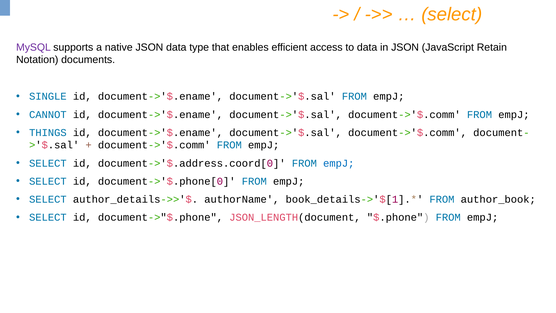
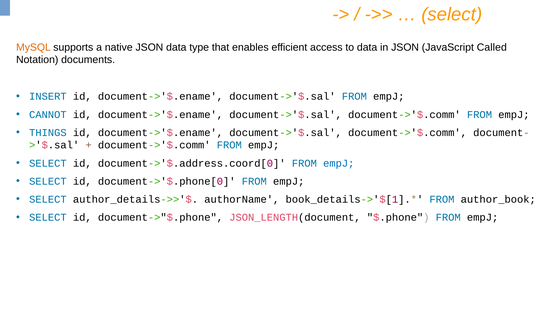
MySQL colour: purple -> orange
Retain: Retain -> Called
SINGLE: SINGLE -> INSERT
